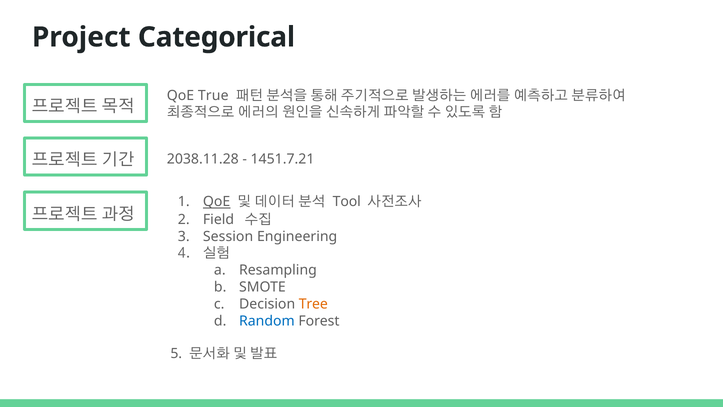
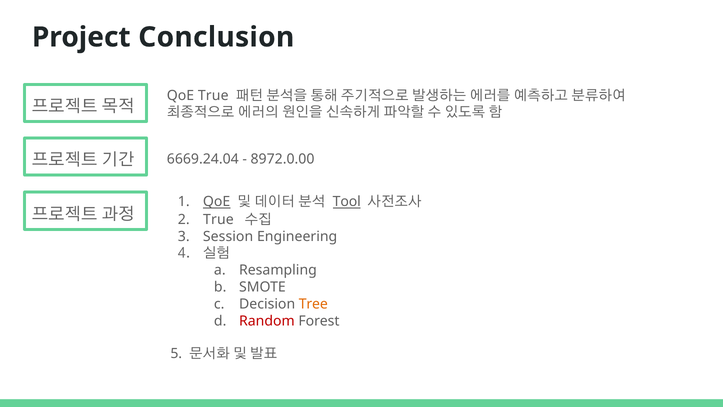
Categorical: Categorical -> Conclusion
2038.11.28: 2038.11.28 -> 6669.24.04
1451.7.21: 1451.7.21 -> 8972.0.00
Tool underline: none -> present
Field at (219, 219): Field -> True
Random colour: blue -> red
